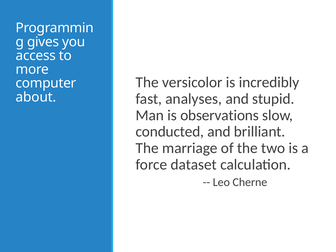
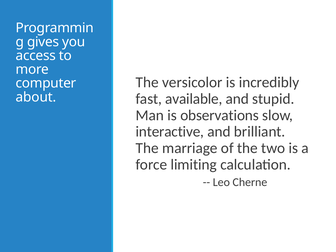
analyses: analyses -> available
conducted: conducted -> interactive
dataset: dataset -> limiting
